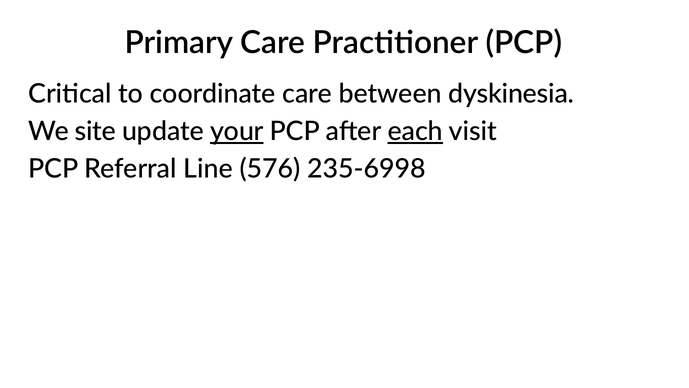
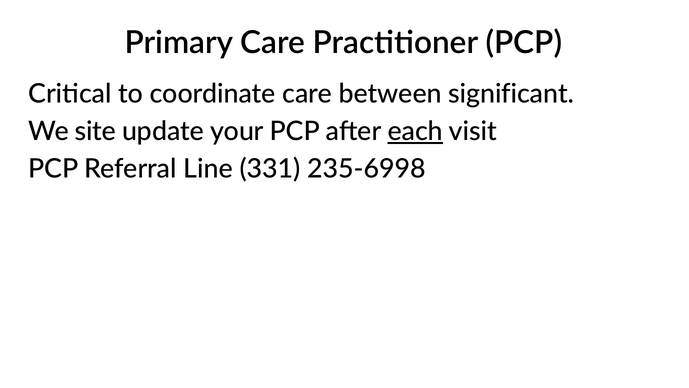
dyskinesia: dyskinesia -> significant
your underline: present -> none
576: 576 -> 331
